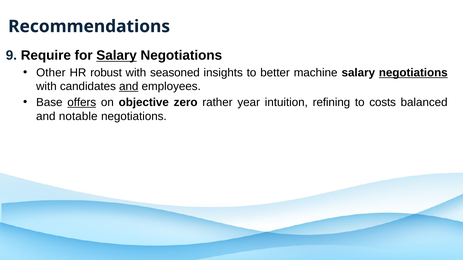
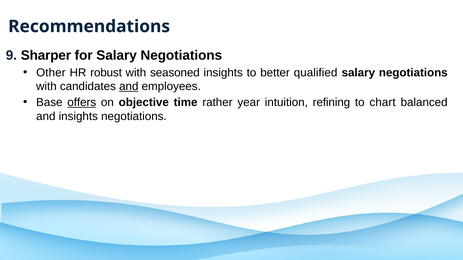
Require: Require -> Sharper
Salary at (117, 56) underline: present -> none
machine: machine -> qualified
negotiations at (413, 73) underline: present -> none
zero: zero -> time
costs: costs -> chart
and notable: notable -> insights
